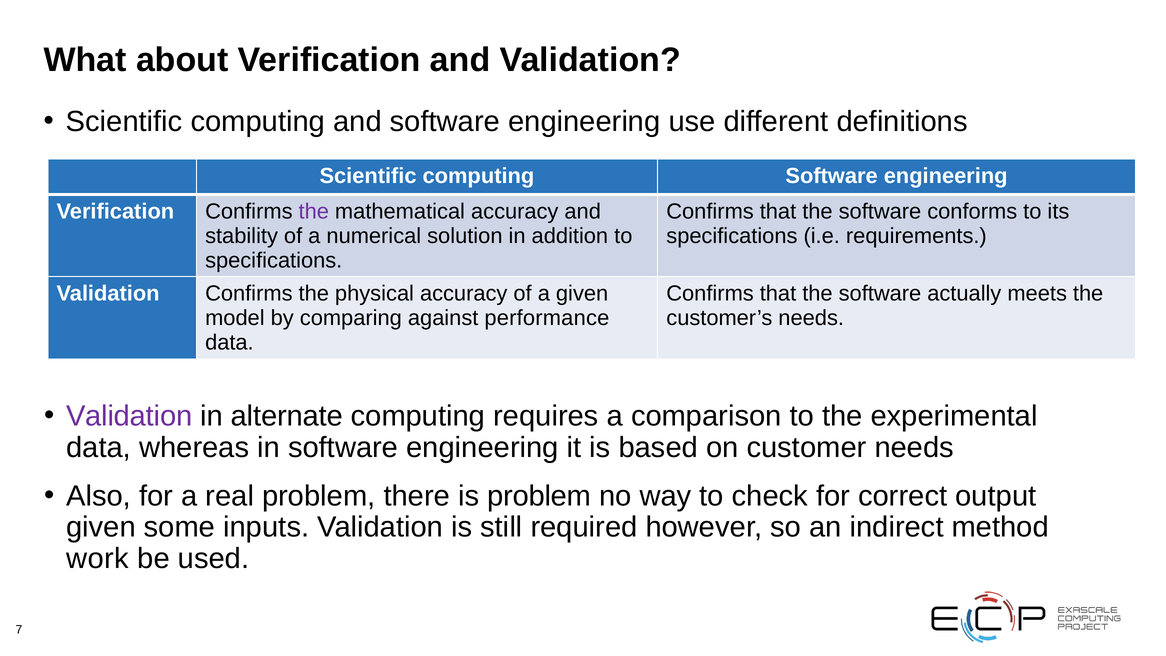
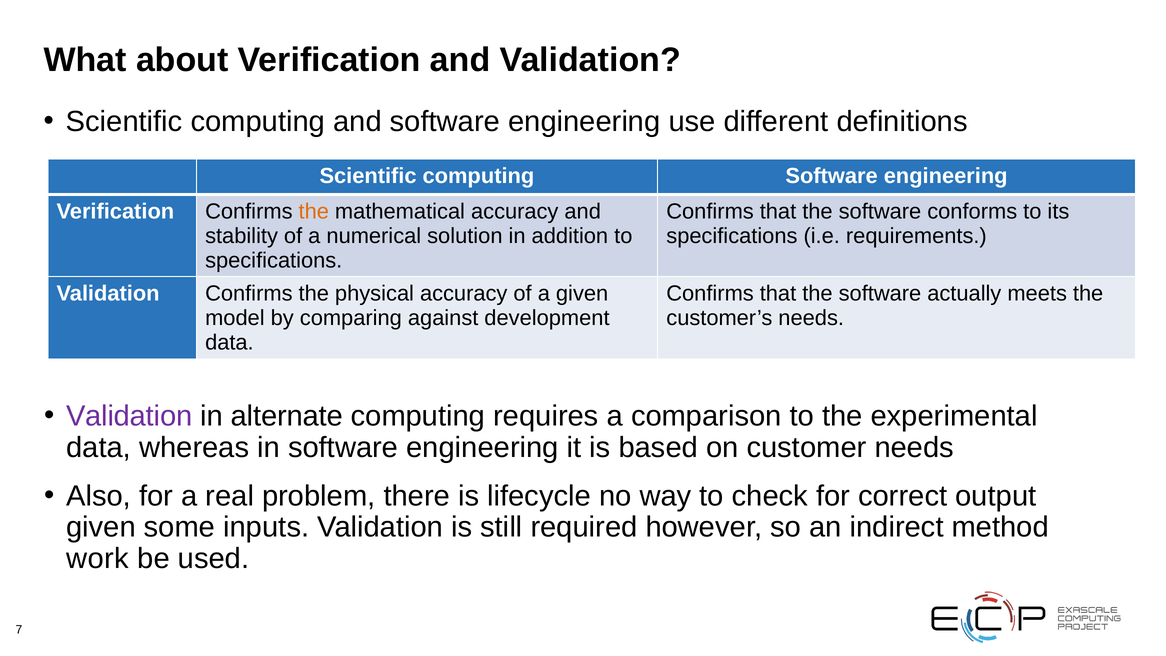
the at (314, 211) colour: purple -> orange
performance: performance -> development
is problem: problem -> lifecycle
